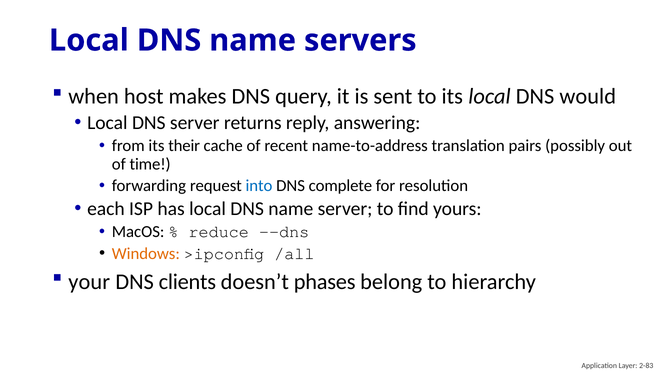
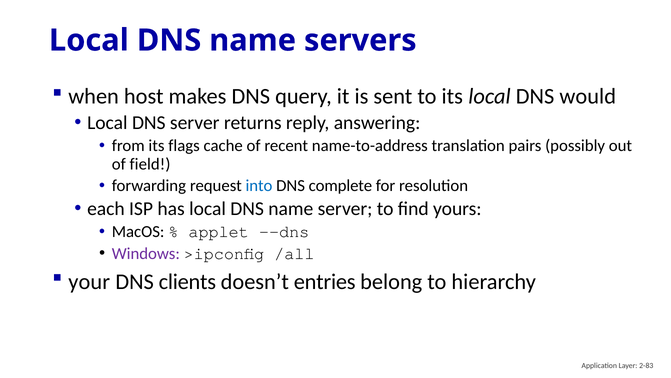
their: their -> flags
time: time -> field
reduce: reduce -> applet
Windows colour: orange -> purple
phases: phases -> entries
